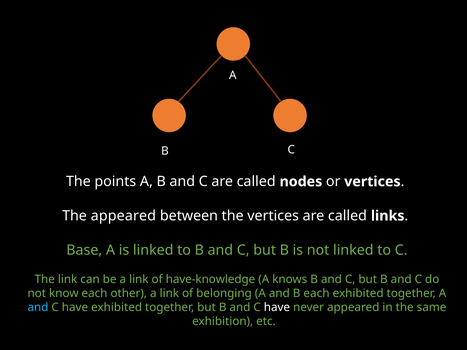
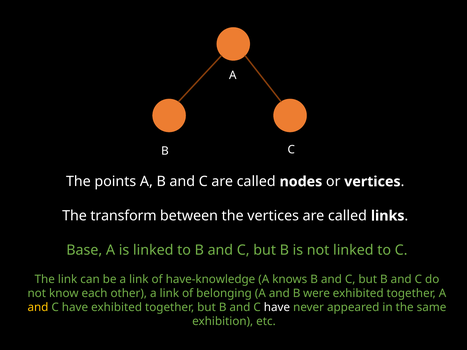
The appeared: appeared -> transform
B each: each -> were
and at (38, 308) colour: light blue -> yellow
